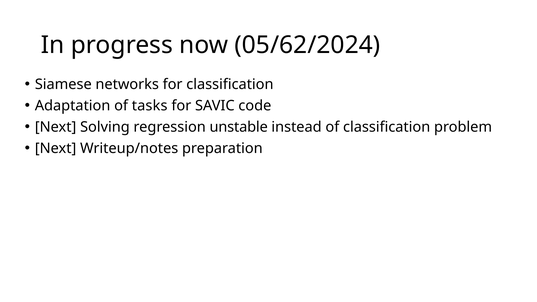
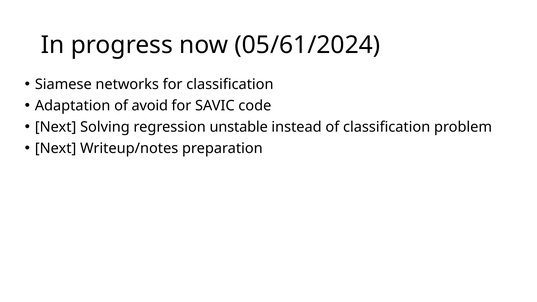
05/62/2024: 05/62/2024 -> 05/61/2024
tasks: tasks -> avoid
